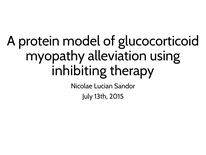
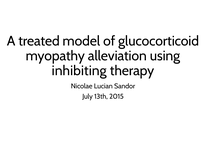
protein: protein -> treated
